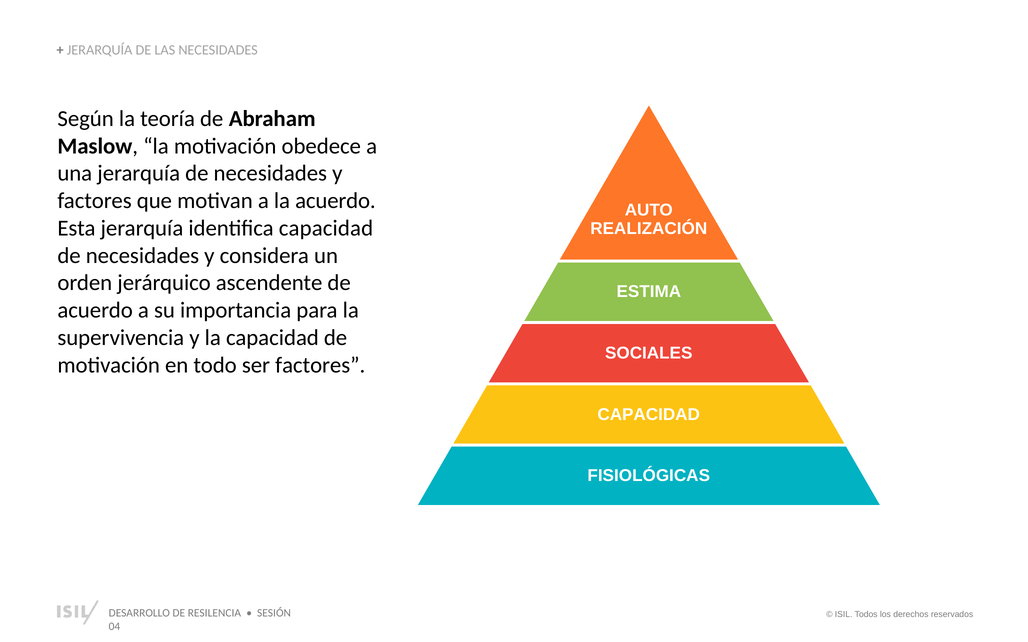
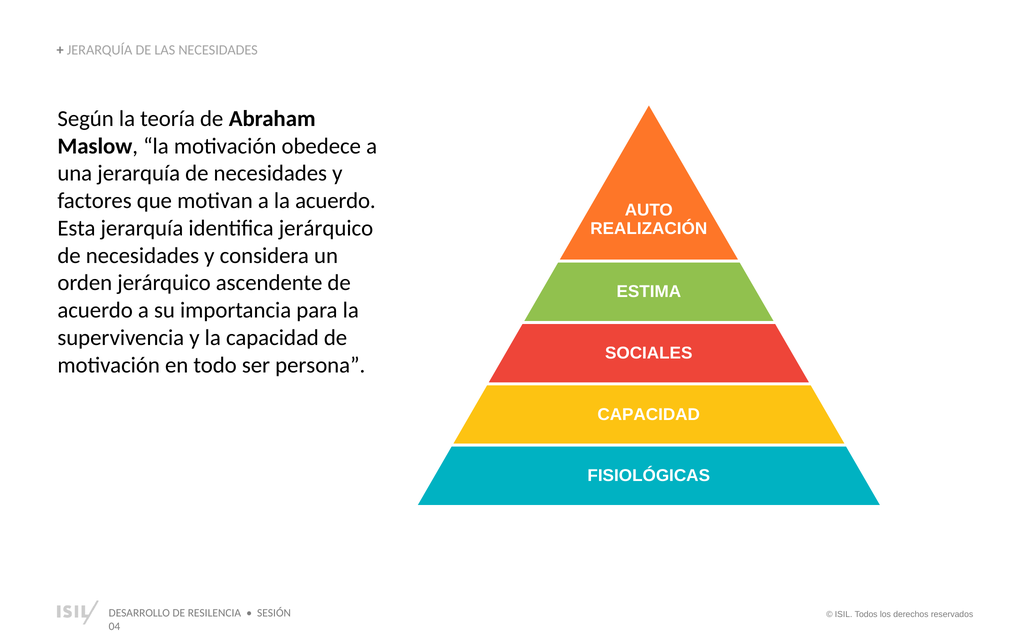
identifica capacidad: capacidad -> jerárquico
ser factores: factores -> persona
